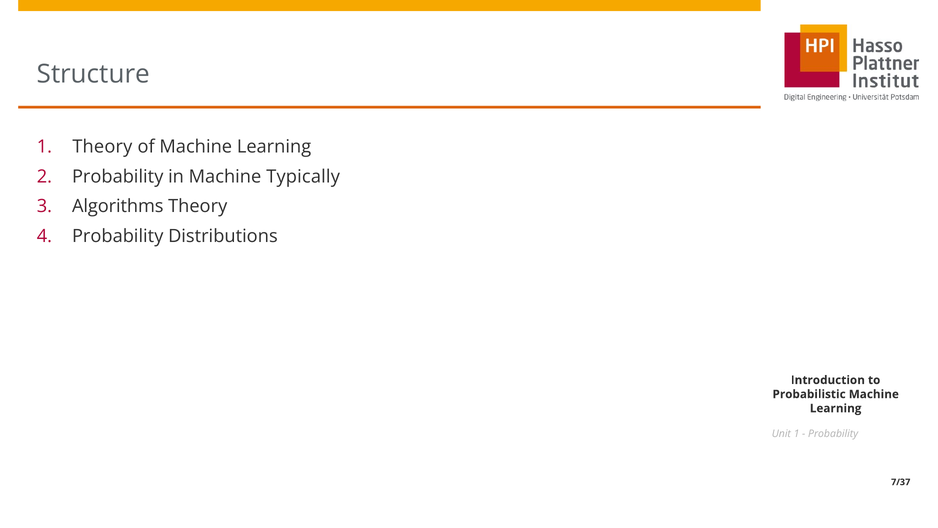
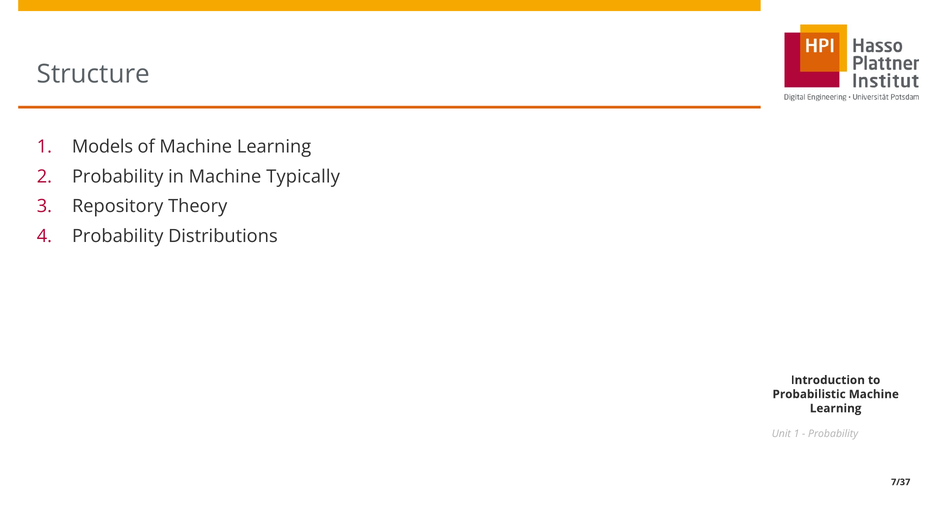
Theory at (102, 147): Theory -> Models
Algorithms: Algorithms -> Repository
